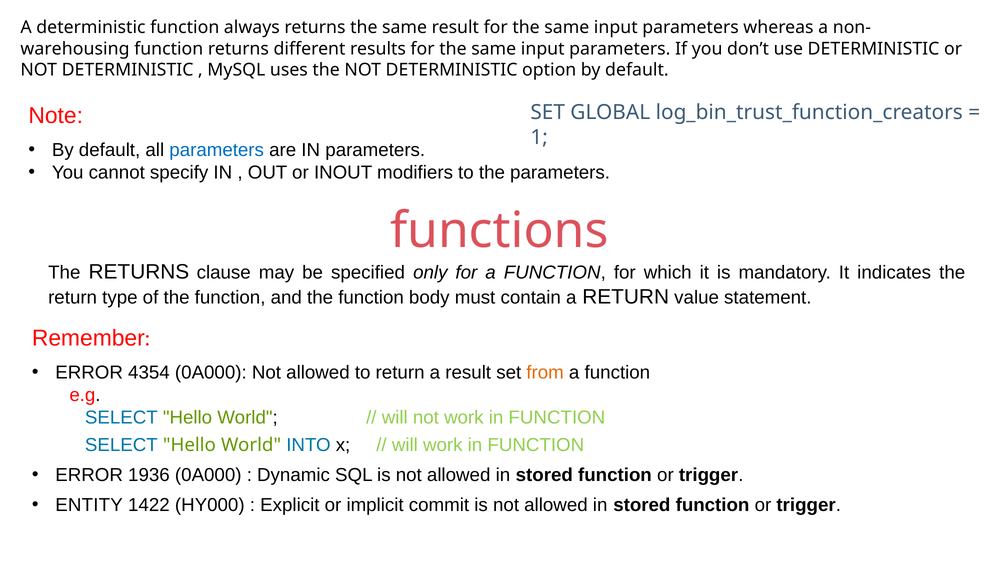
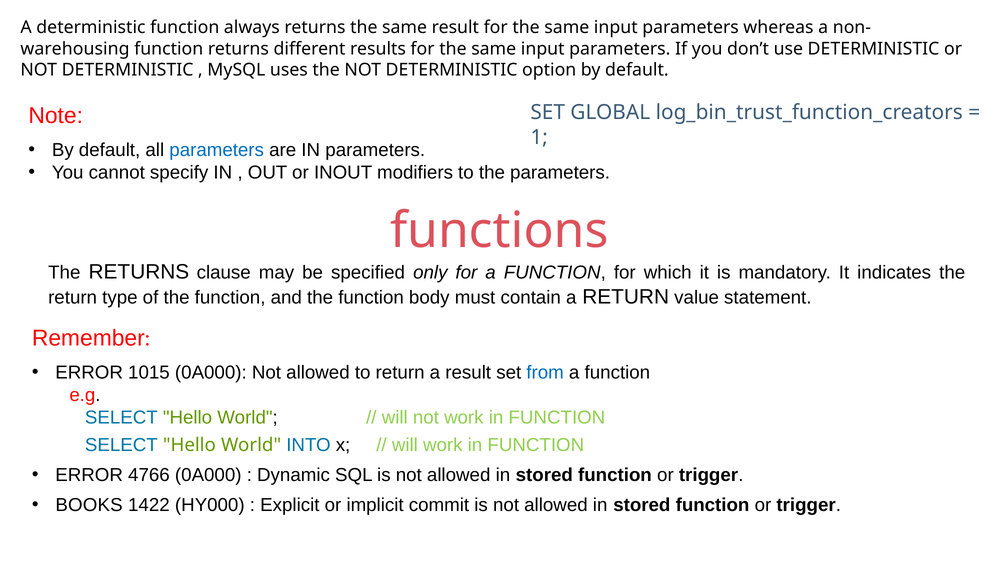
4354: 4354 -> 1015
from colour: orange -> blue
1936: 1936 -> 4766
ENTITY: ENTITY -> BOOKS
